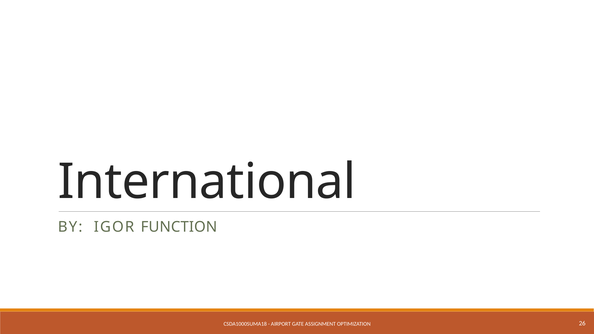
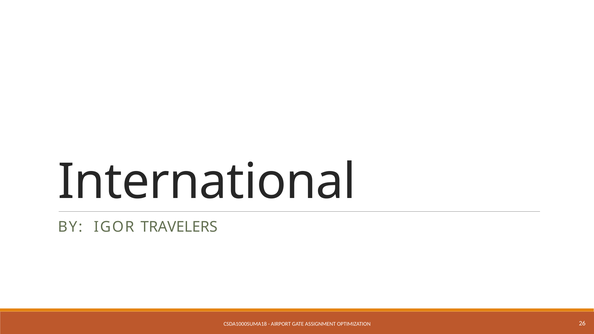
FUNCTION: FUNCTION -> TRAVELERS
